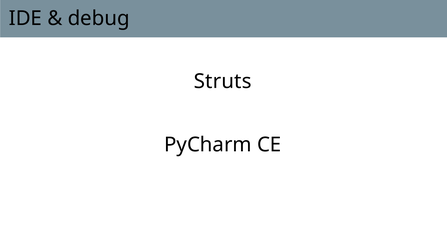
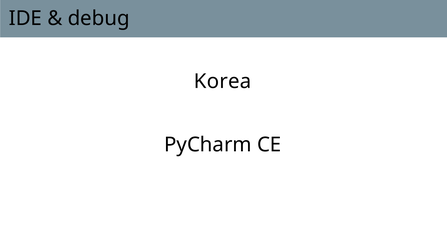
Struts: Struts -> Korea
